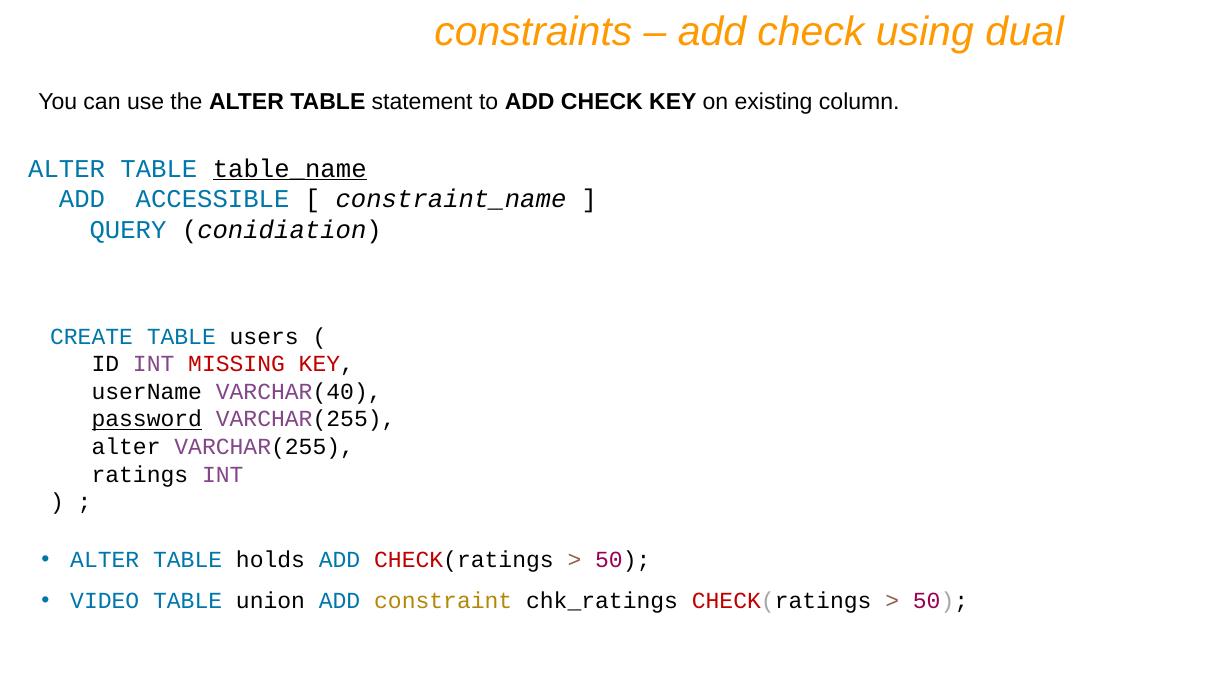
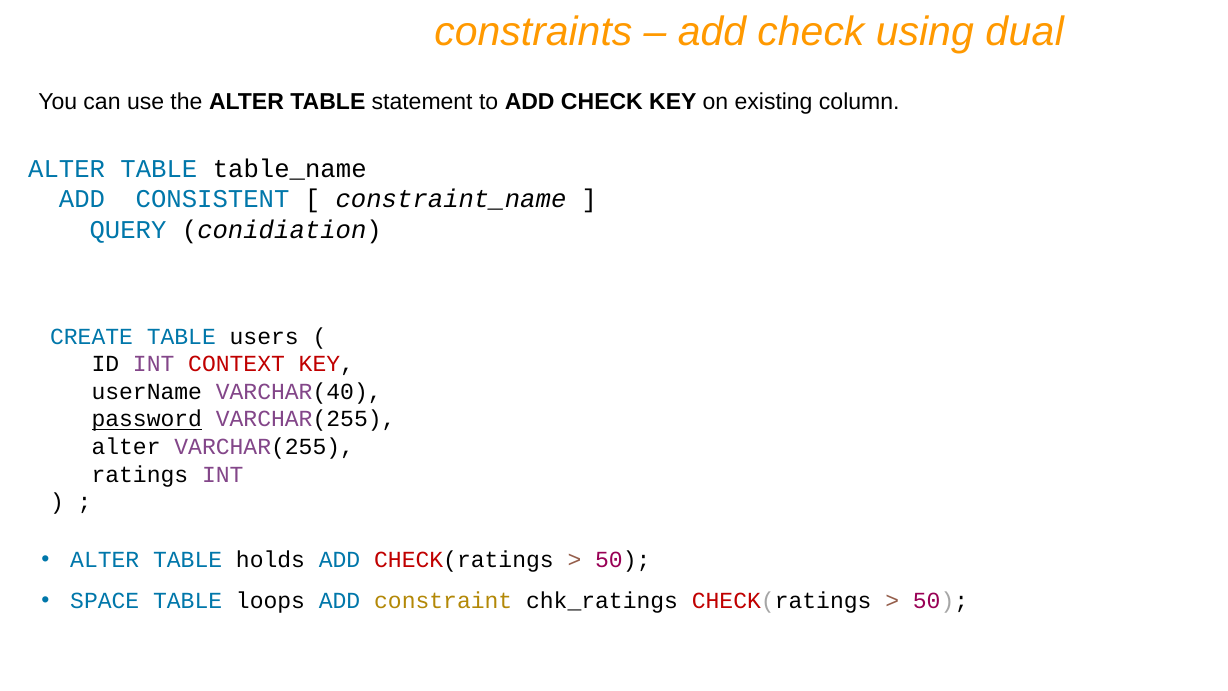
table_name underline: present -> none
ACCESSIBLE: ACCESSIBLE -> CONSISTENT
MISSING: MISSING -> CONTEXT
VIDEO: VIDEO -> SPACE
union: union -> loops
